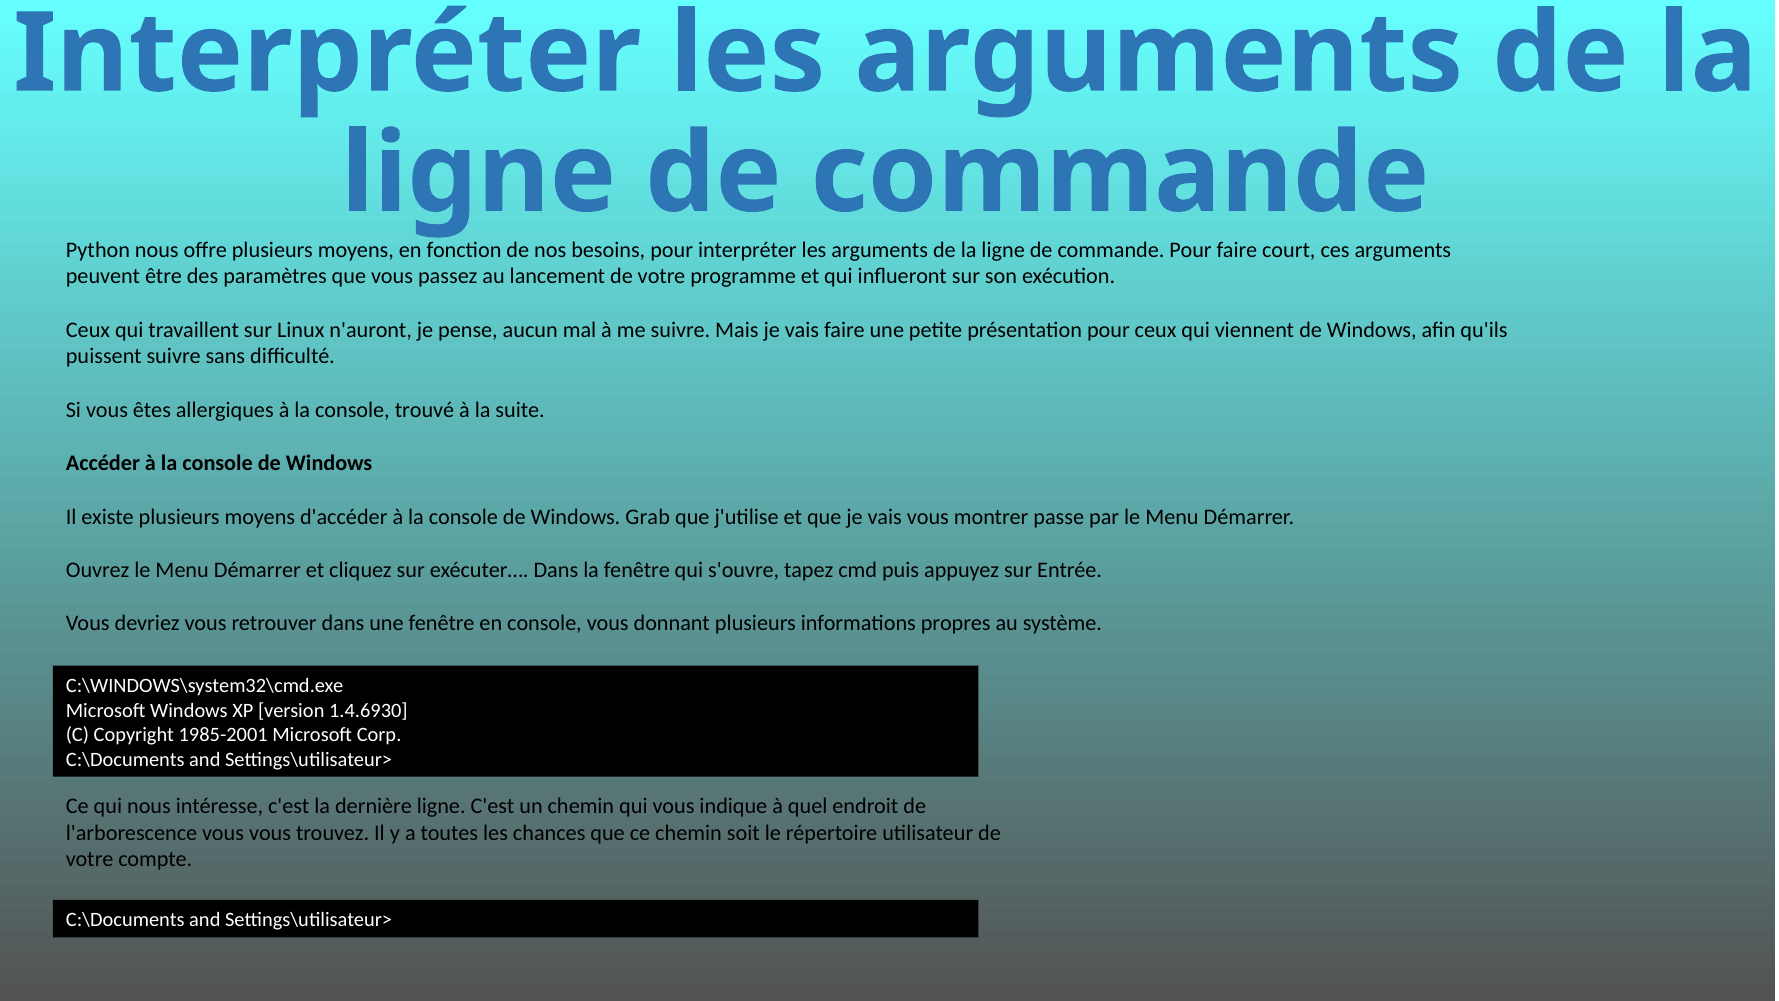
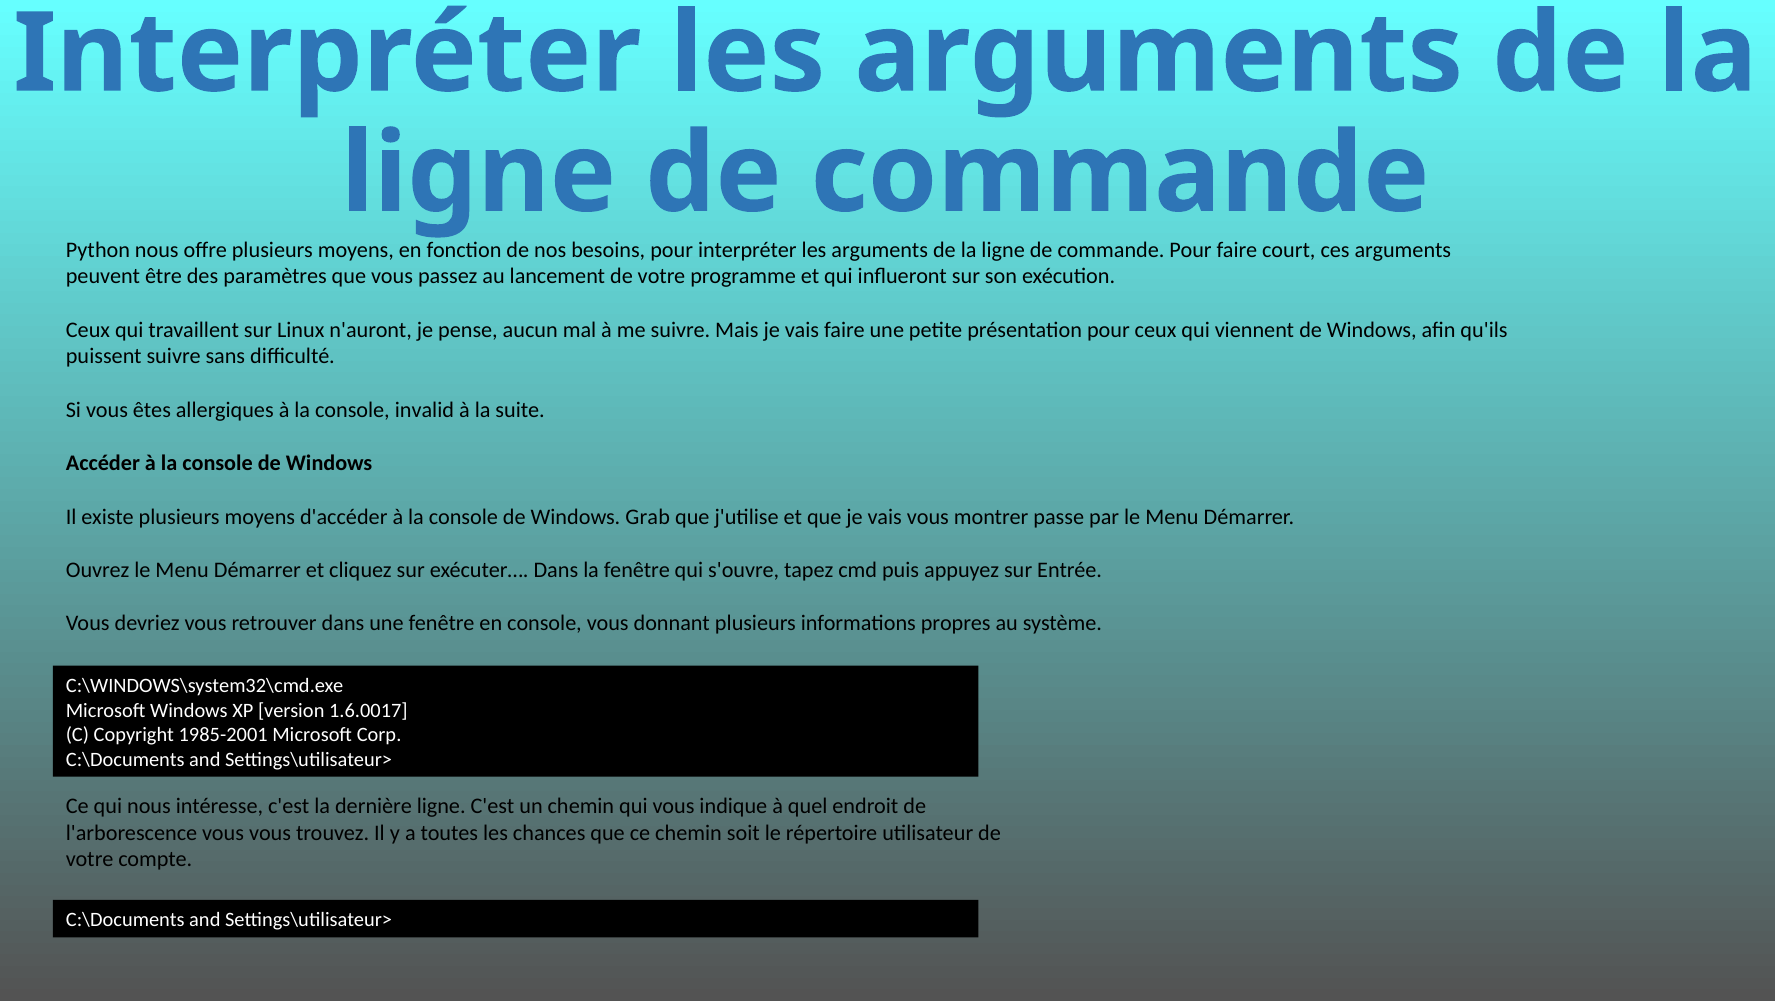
trouvé: trouvé -> invalid
1.4.6930: 1.4.6930 -> 1.6.0017
